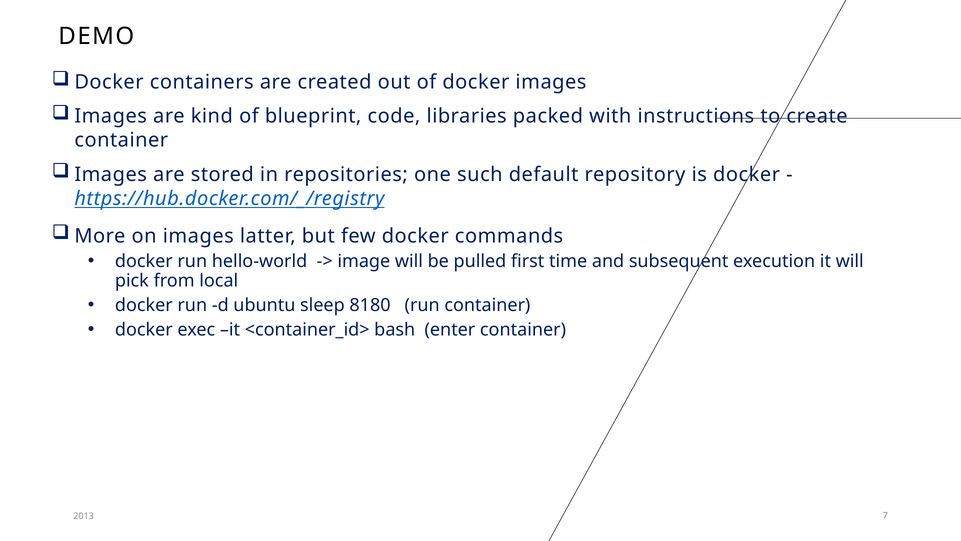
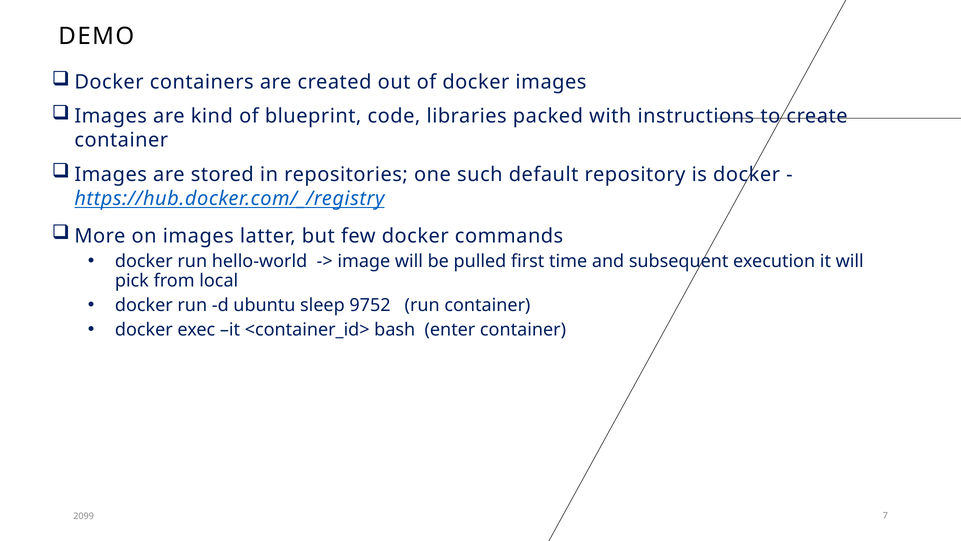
8180: 8180 -> 9752
2013: 2013 -> 2099
